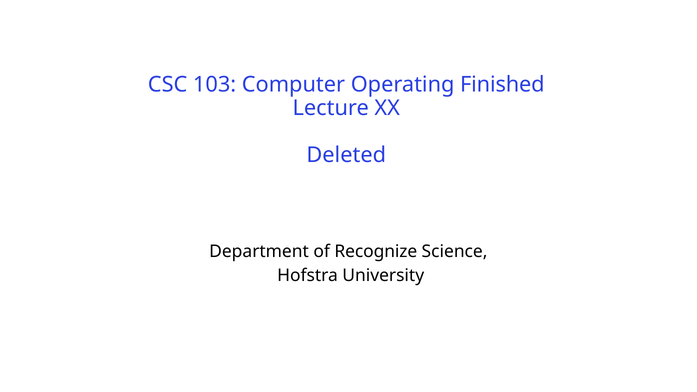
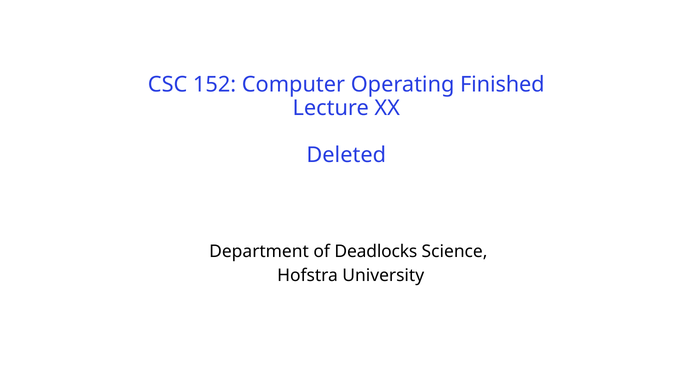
103: 103 -> 152
Recognize: Recognize -> Deadlocks
